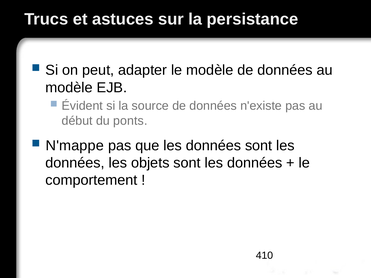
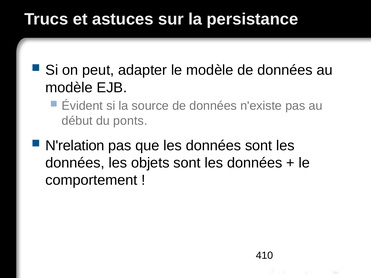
N'mappe: N'mappe -> N'relation
